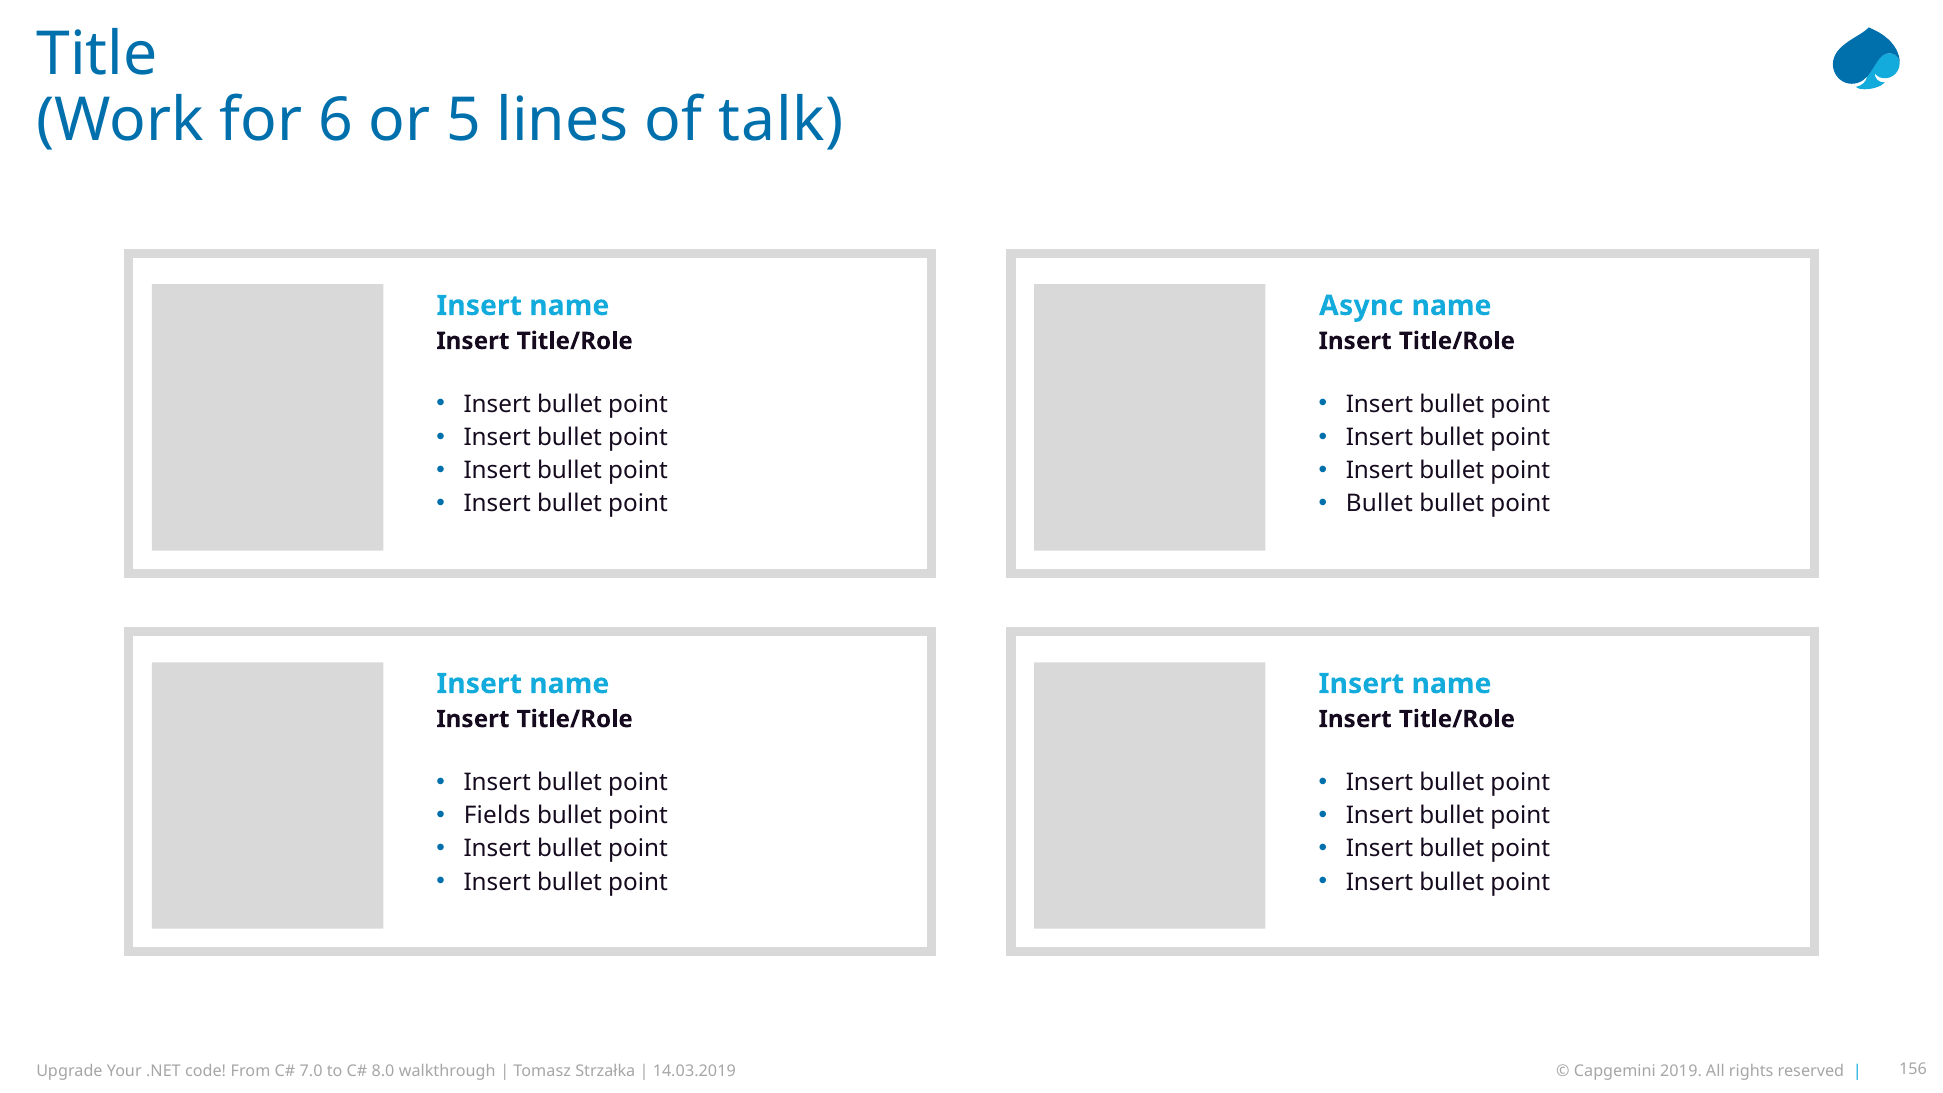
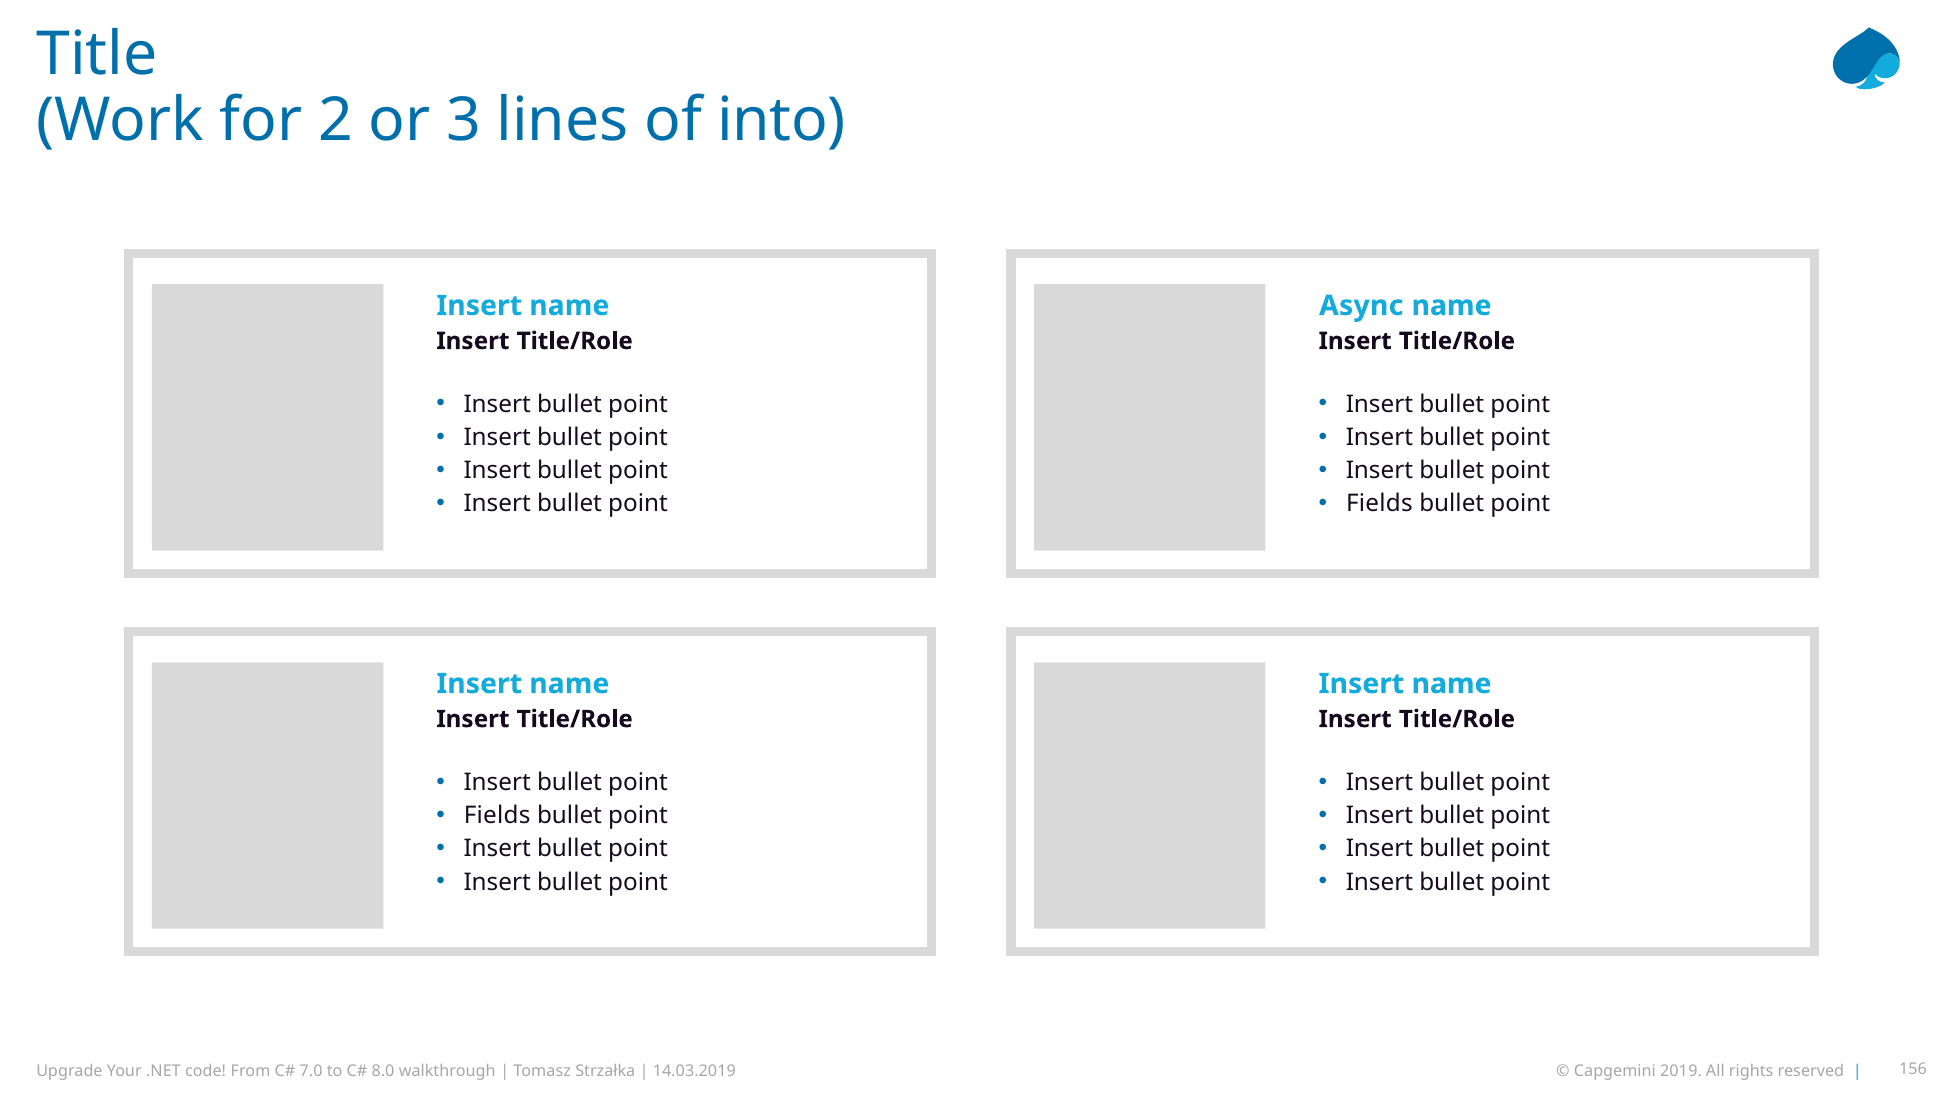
6: 6 -> 2
5: 5 -> 3
talk: talk -> into
Bullet at (1379, 504): Bullet -> Fields
